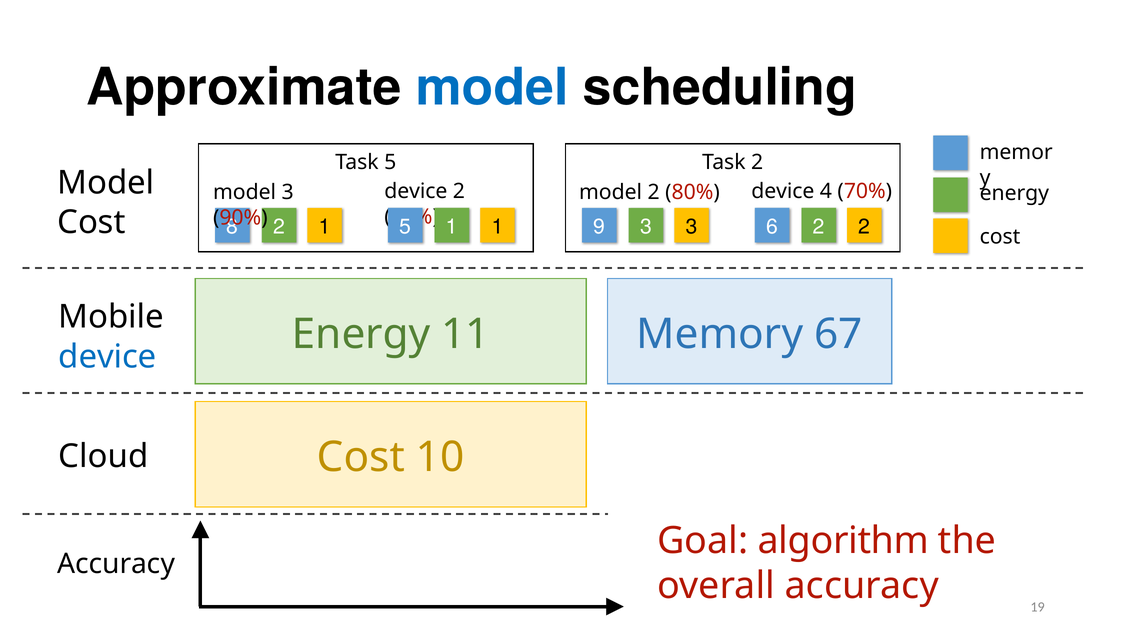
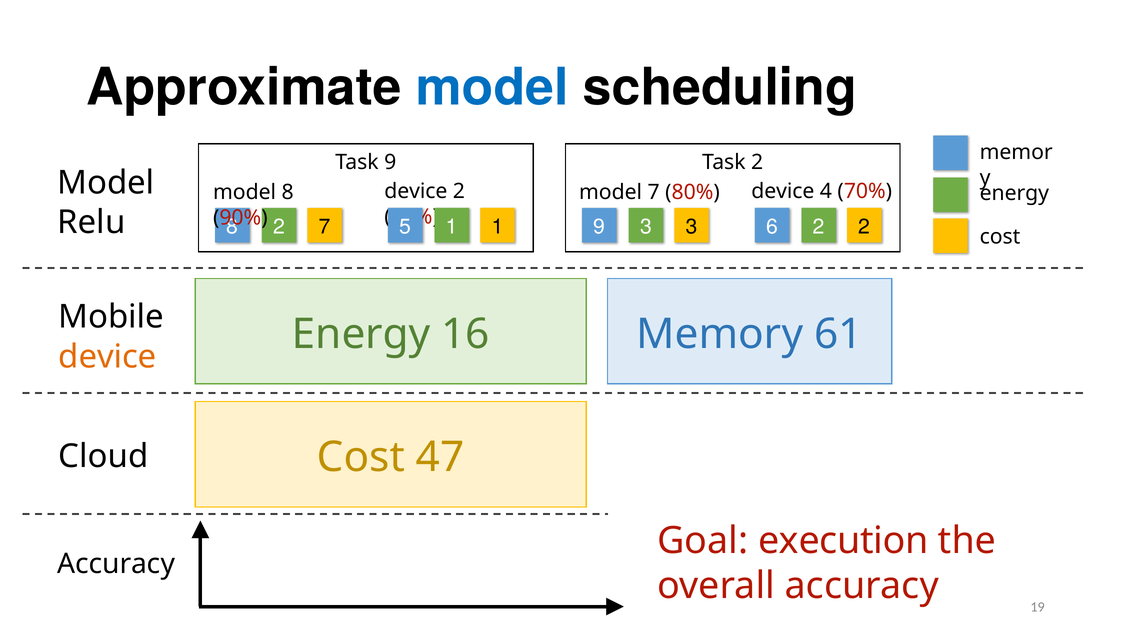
Task 5: 5 -> 9
model 3: 3 -> 8
model 2: 2 -> 7
Cost at (91, 222): Cost -> Relu
2 1: 1 -> 7
11: 11 -> 16
67: 67 -> 61
device at (107, 357) colour: blue -> orange
10: 10 -> 47
algorithm: algorithm -> execution
